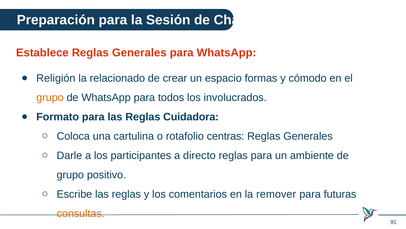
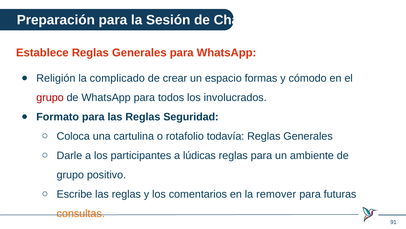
relacionado: relacionado -> complicado
grupo at (50, 97) colour: orange -> red
Cuidadora: Cuidadora -> Seguridad
centras: centras -> todavía
directo: directo -> lúdicas
